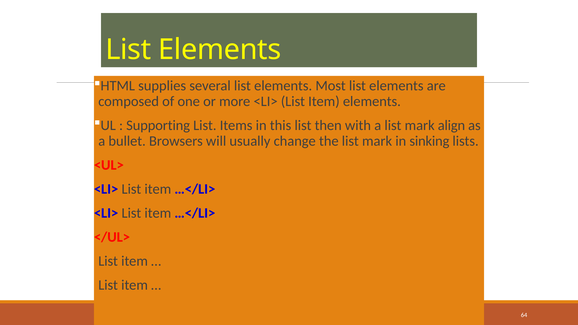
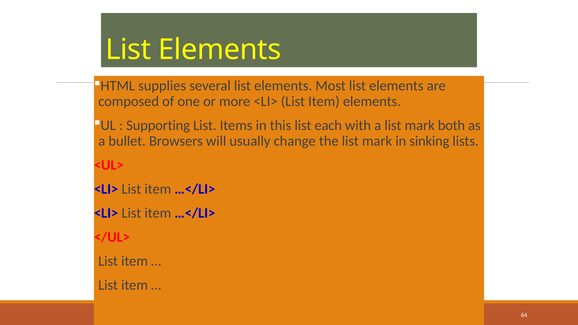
then: then -> each
align: align -> both
